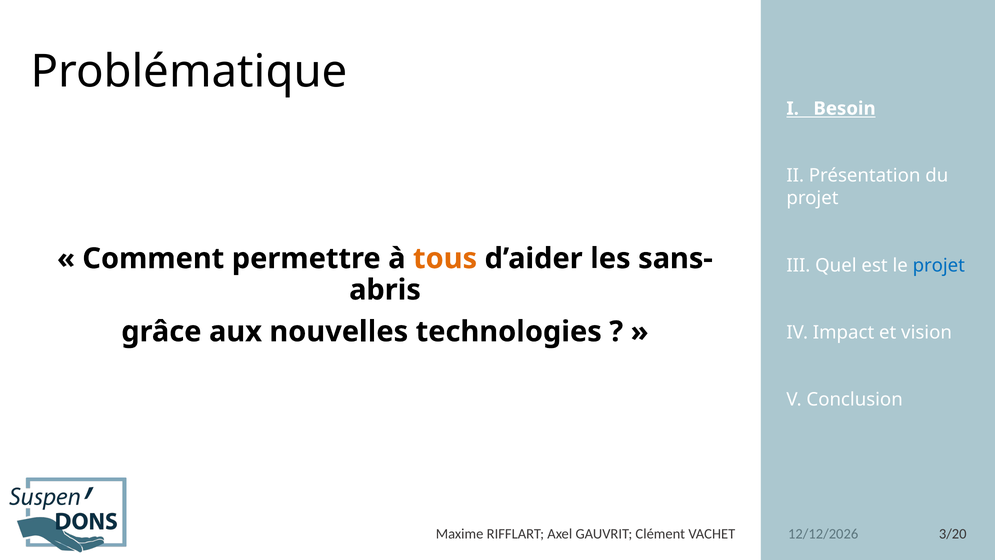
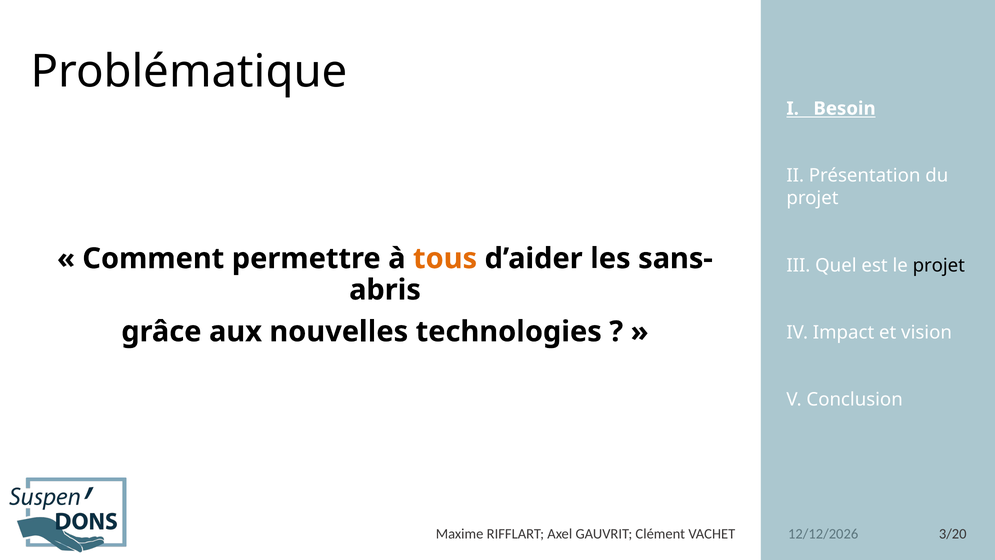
projet at (939, 265) colour: blue -> black
